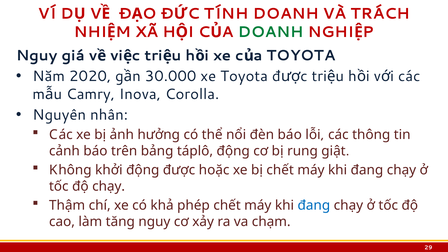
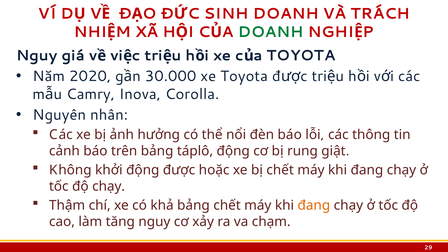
TÍNH: TÍNH -> SINH
khả phép: phép -> bảng
đang at (314, 205) colour: blue -> orange
